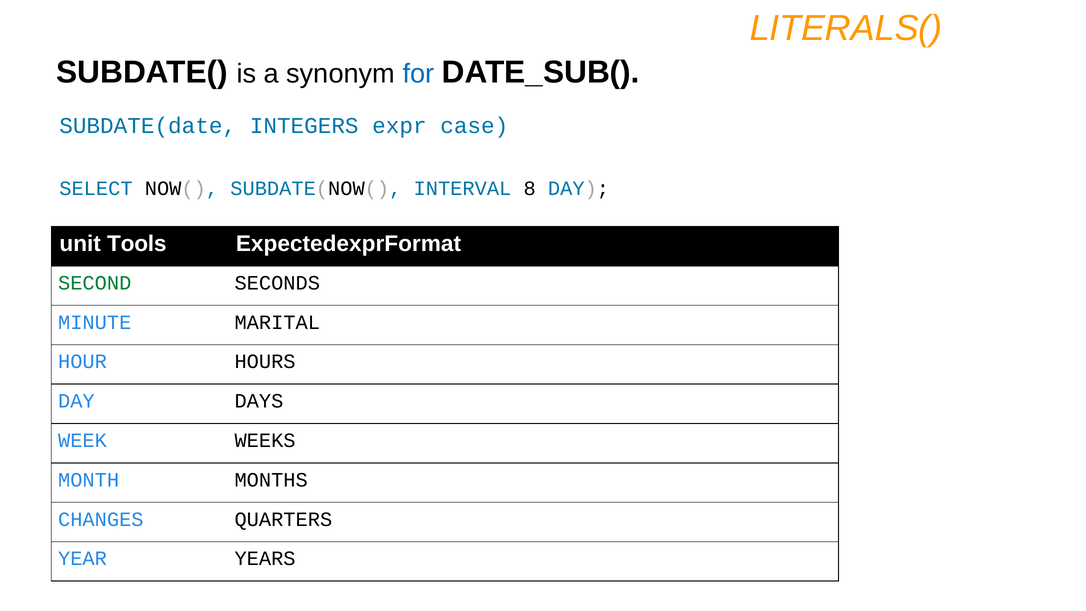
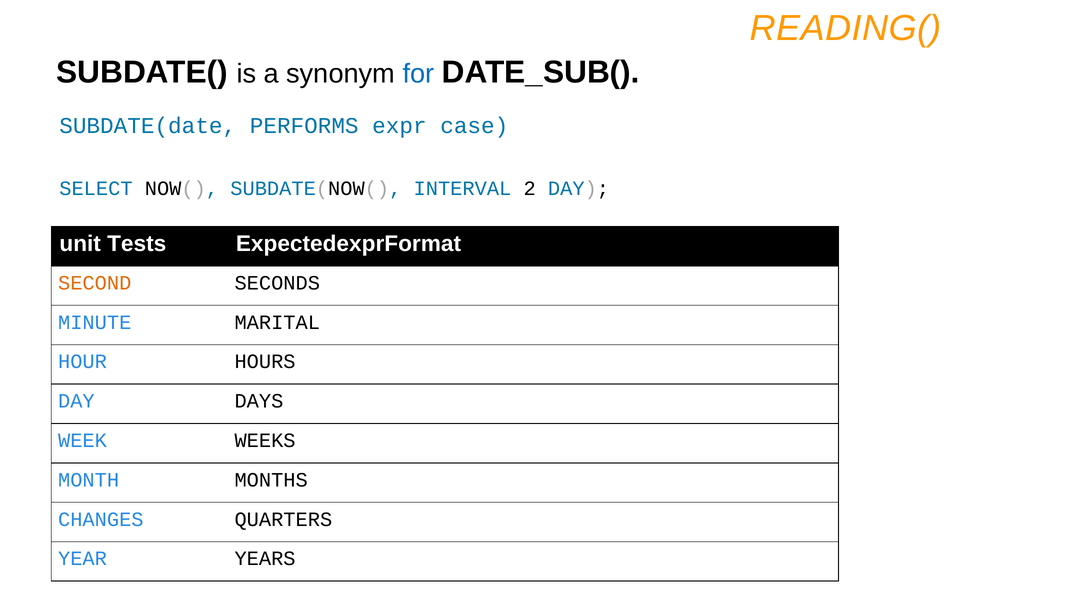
LITERALS(: LITERALS( -> READING(
INTEGERS: INTEGERS -> PERFORMS
8: 8 -> 2
Tools: Tools -> Tests
SECOND colour: green -> orange
